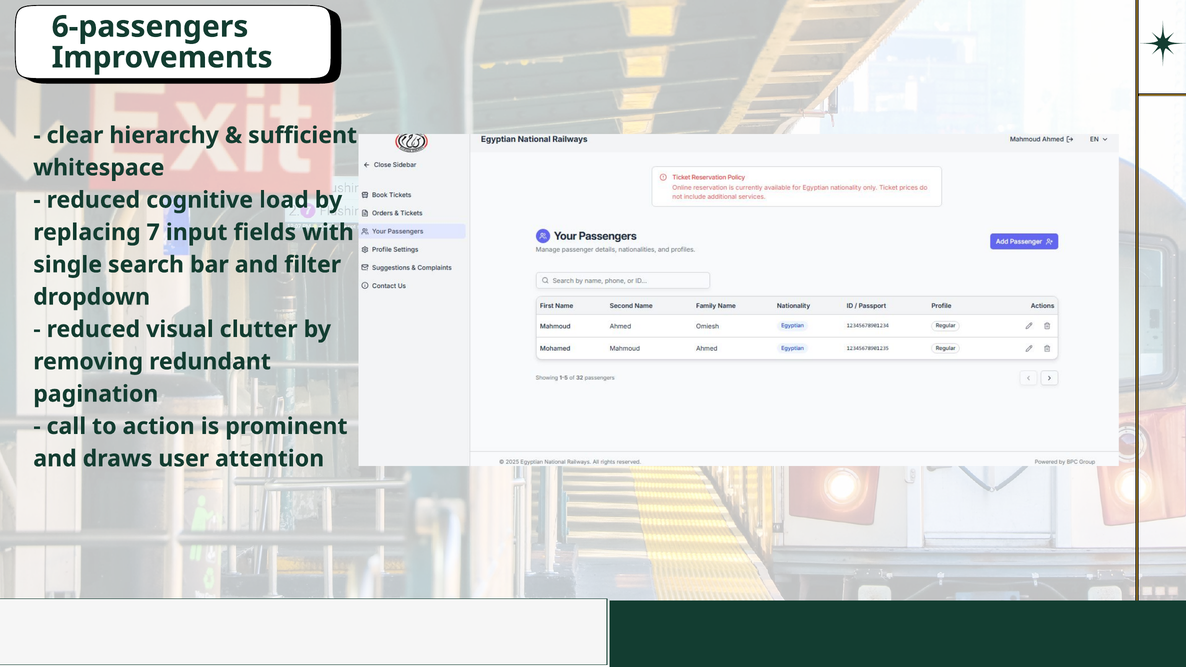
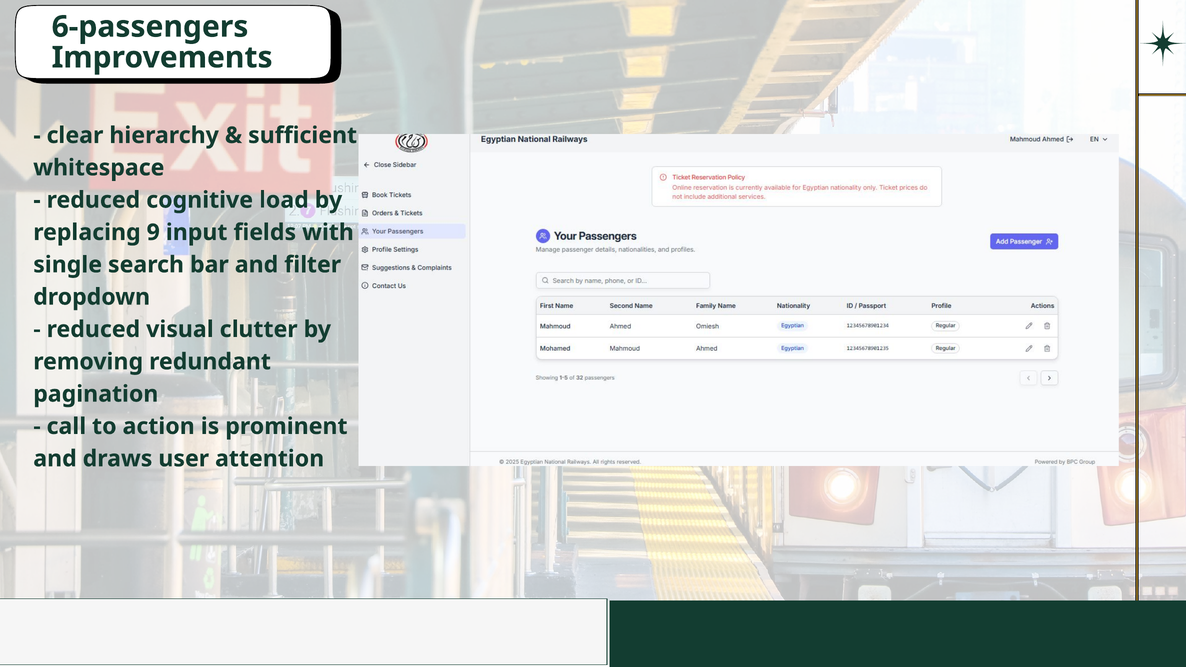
7: 7 -> 9
